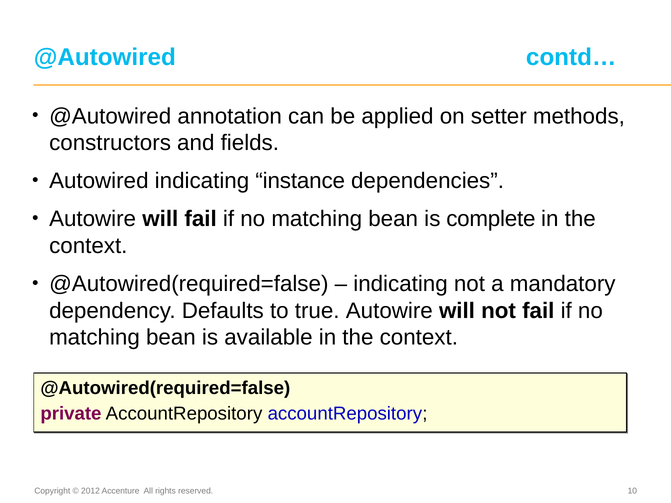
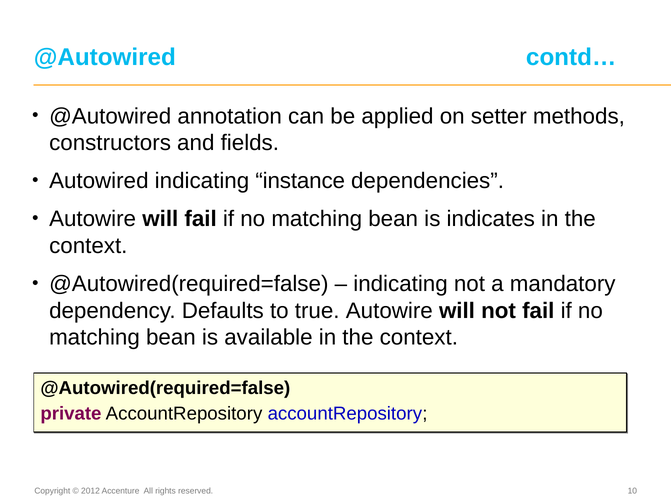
complete: complete -> indicates
